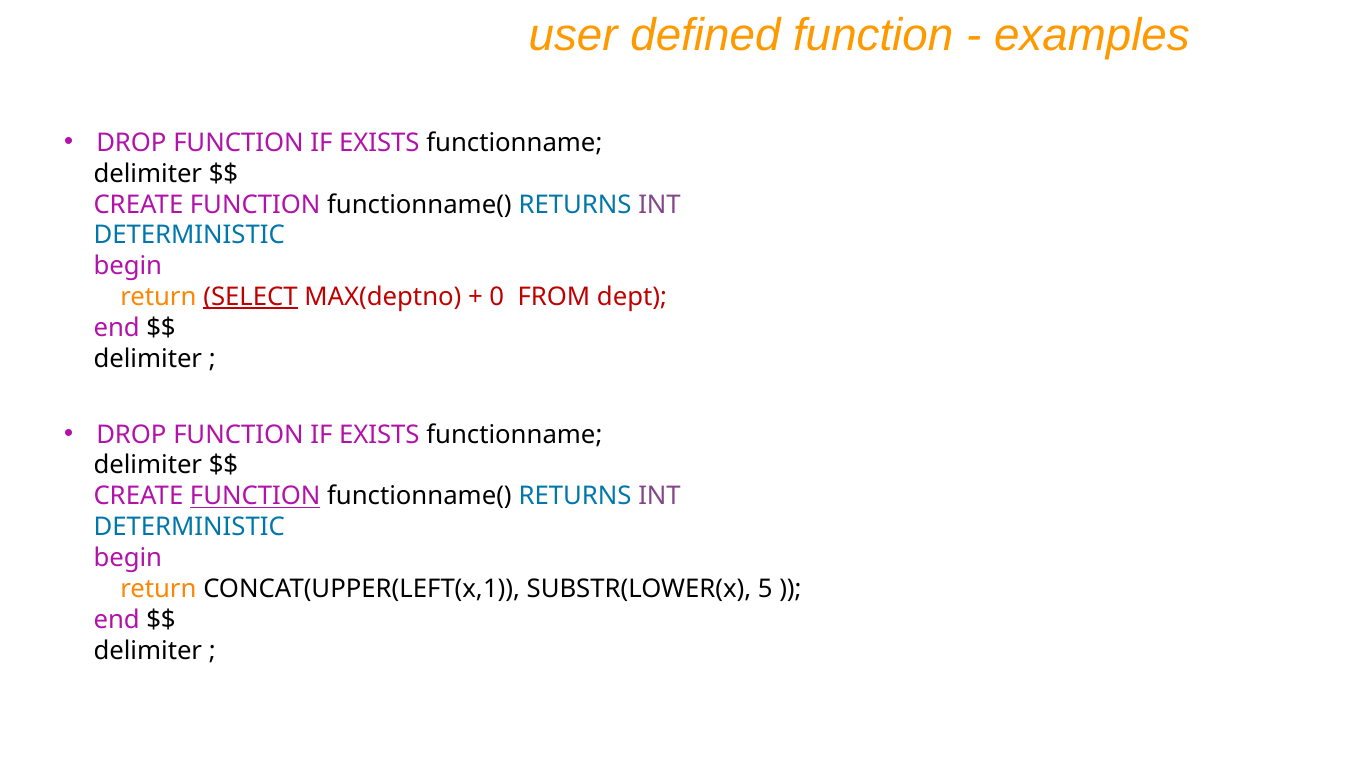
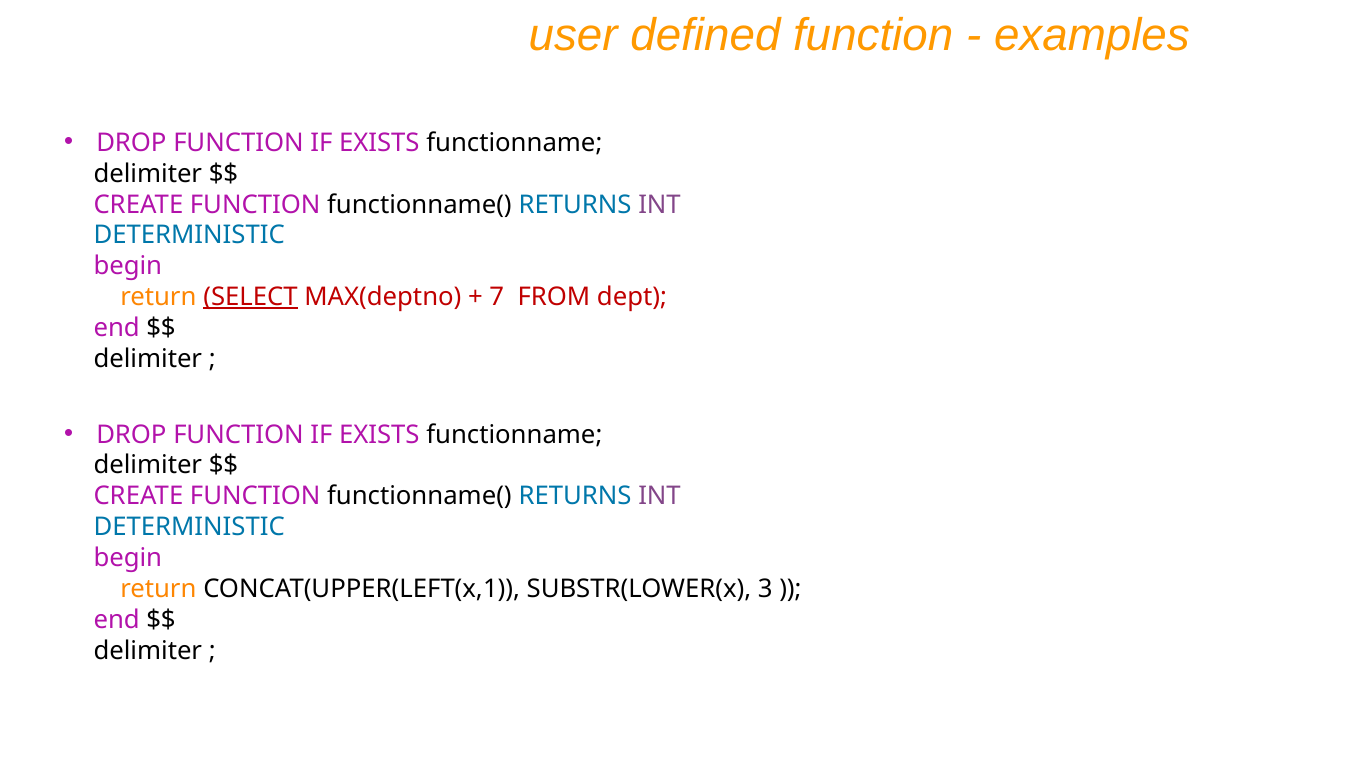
0: 0 -> 7
FUNCTION at (255, 496) underline: present -> none
5: 5 -> 3
